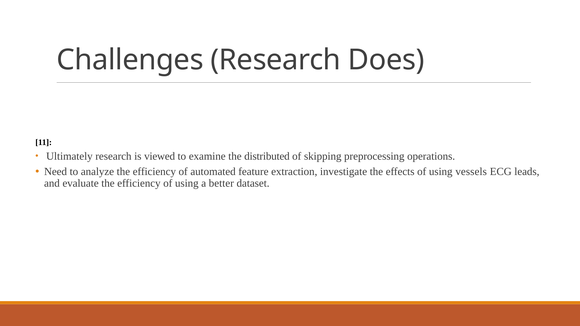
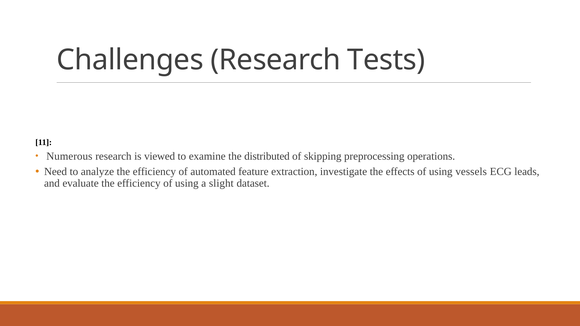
Does: Does -> Tests
Ultimately: Ultimately -> Numerous
better: better -> slight
